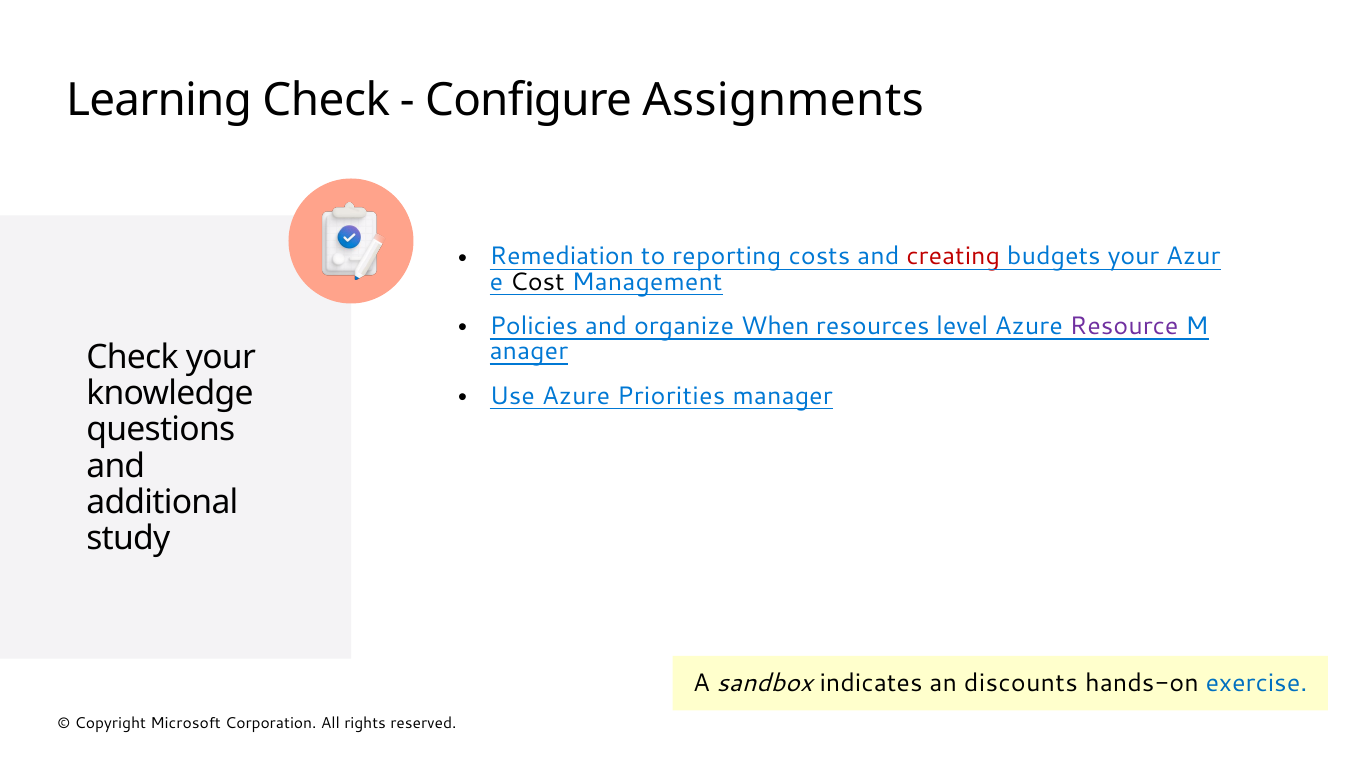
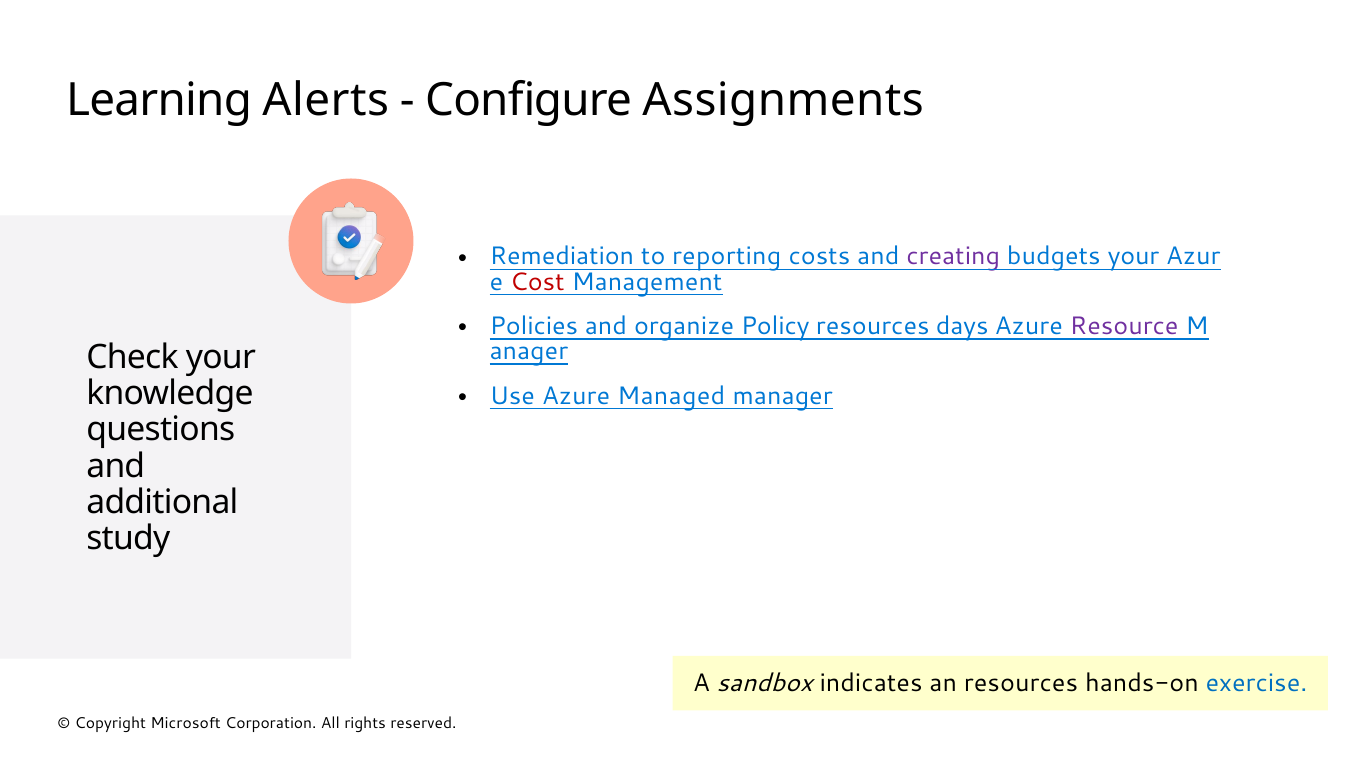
Learning Check: Check -> Alerts
creating colour: red -> purple
Cost colour: black -> red
When: When -> Policy
level: level -> days
Priorities: Priorities -> Managed
an discounts: discounts -> resources
